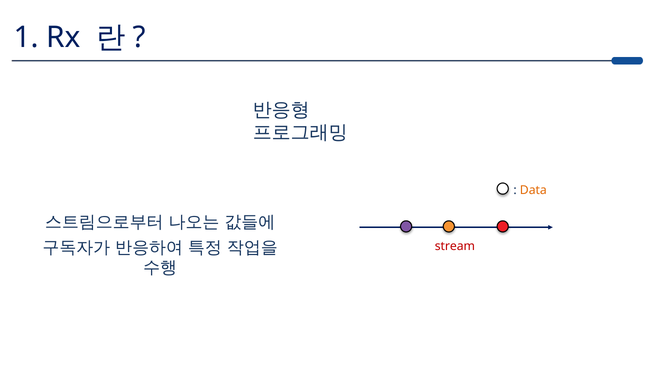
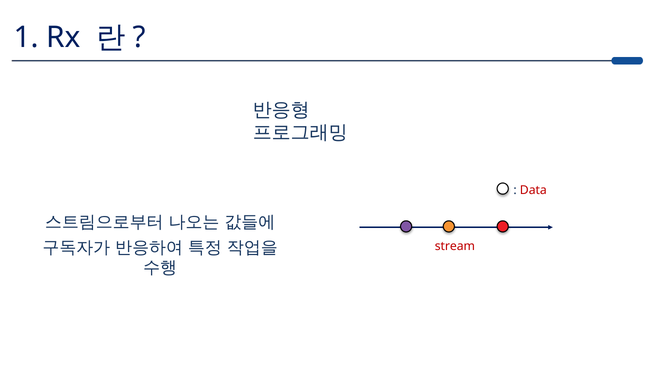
Data colour: orange -> red
